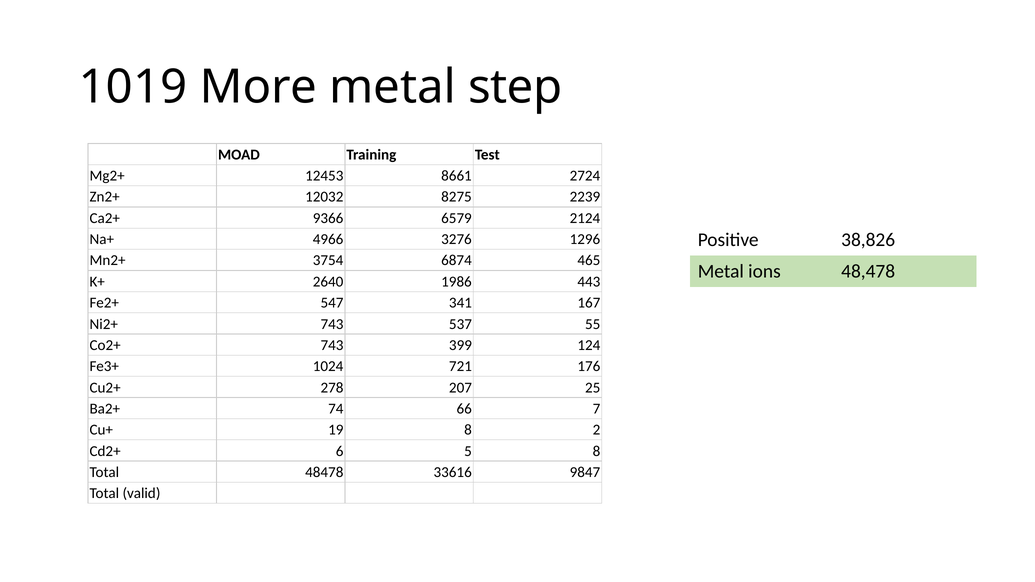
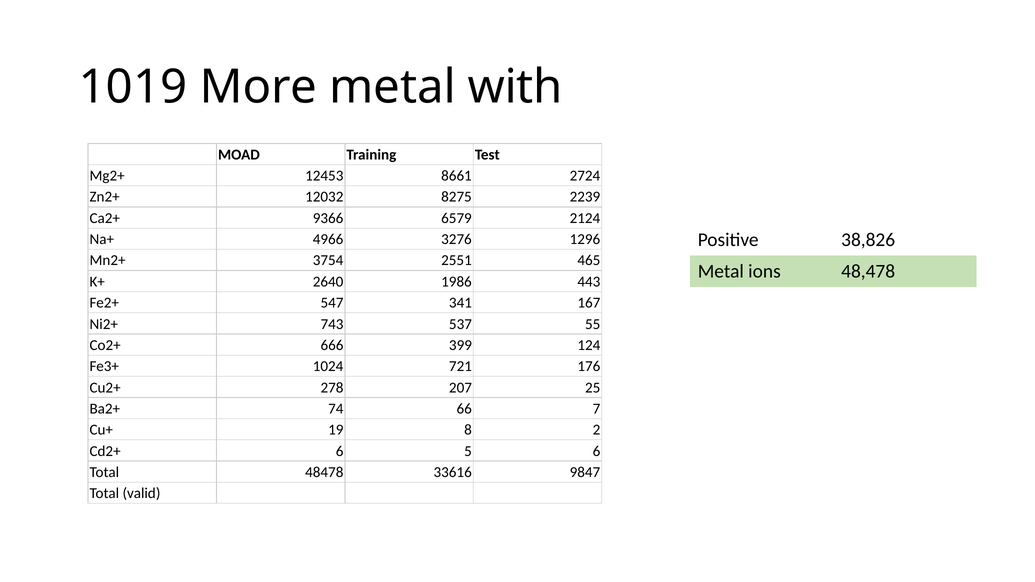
step: step -> with
6874: 6874 -> 2551
Co2+ 743: 743 -> 666
5 8: 8 -> 6
